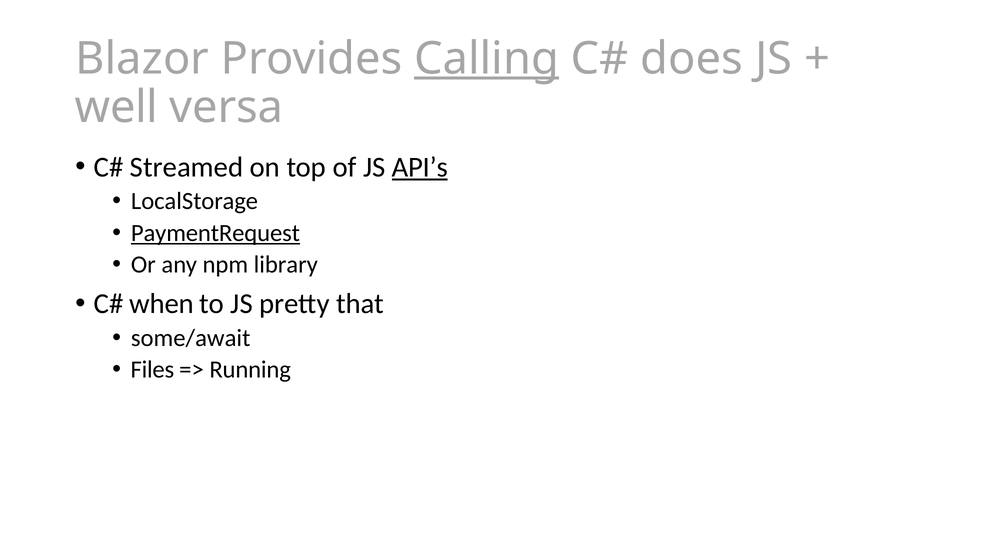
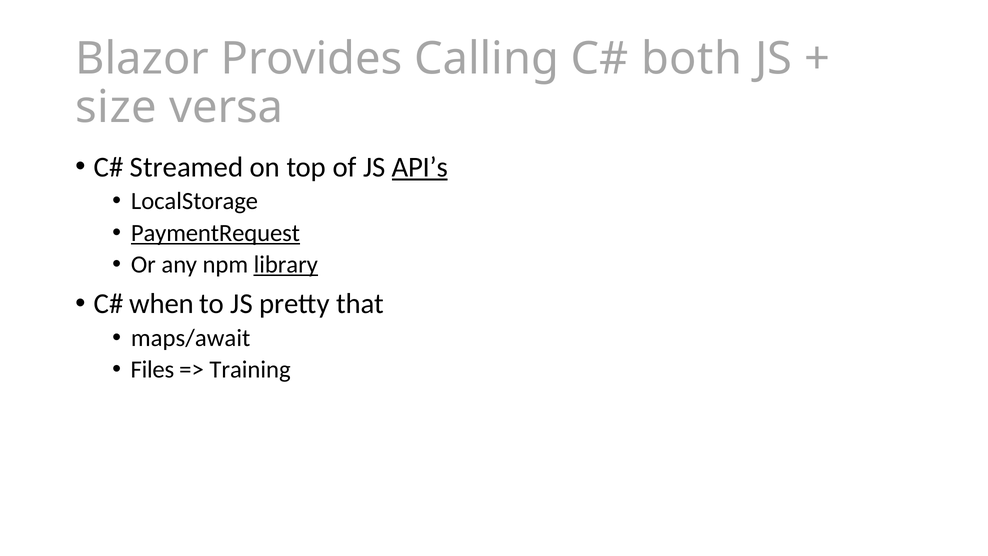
Calling underline: present -> none
does: does -> both
well: well -> size
library underline: none -> present
some/await: some/await -> maps/await
Running: Running -> Training
